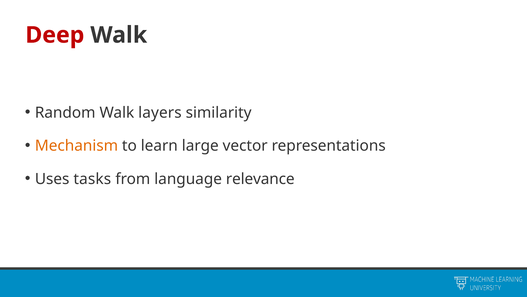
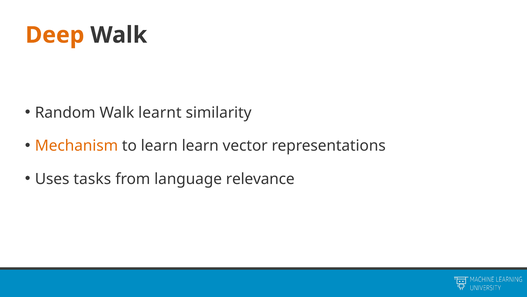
Deep colour: red -> orange
layers: layers -> learnt
learn large: large -> learn
